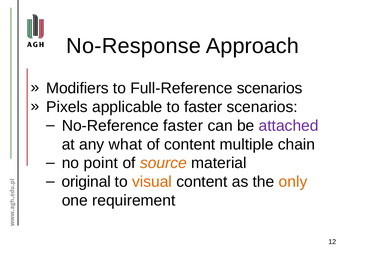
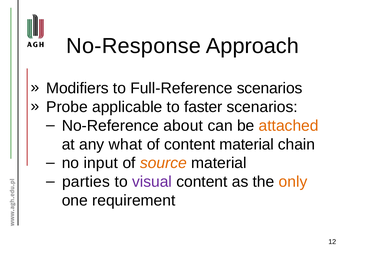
Pixels: Pixels -> Probe
No-Reference faster: faster -> about
attached colour: purple -> orange
content multiple: multiple -> material
point: point -> input
original: original -> parties
visual colour: orange -> purple
